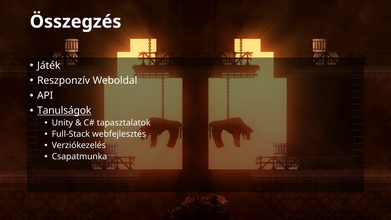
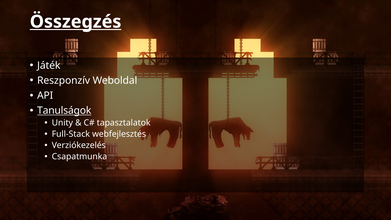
Összegzés underline: none -> present
